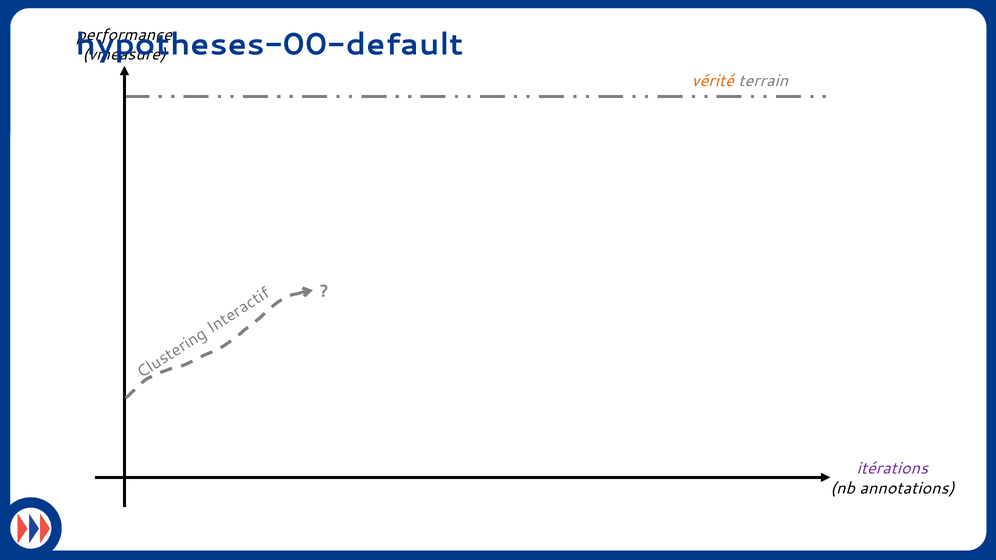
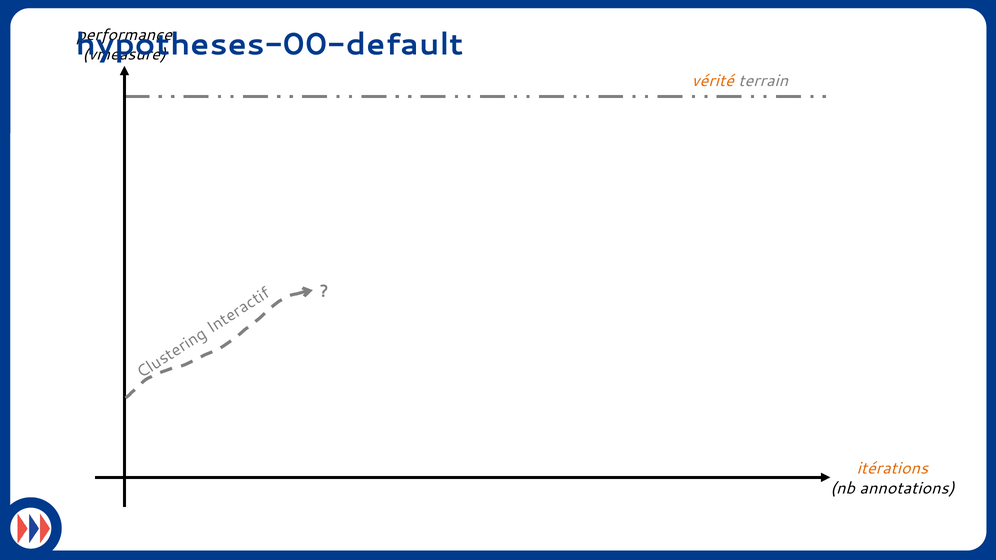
itérations colour: purple -> orange
